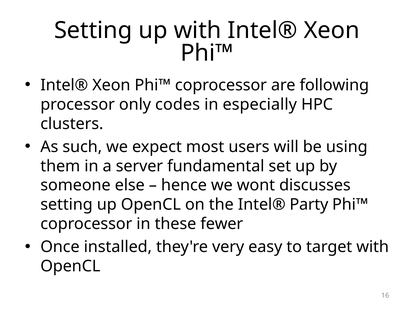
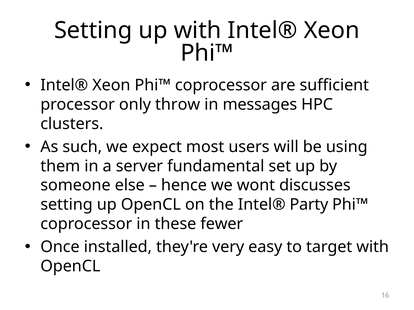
following: following -> sufficient
codes: codes -> throw
especially: especially -> messages
